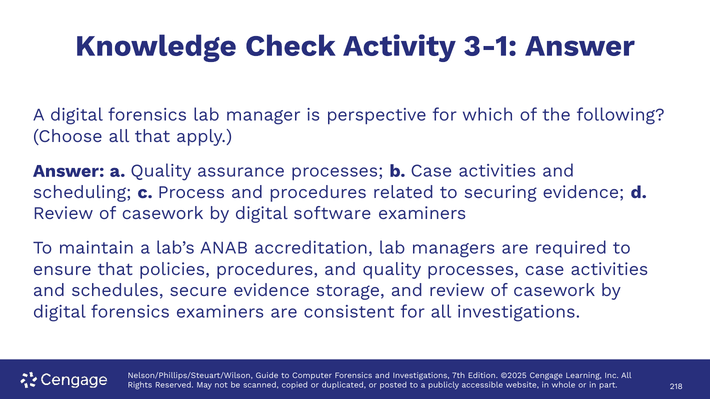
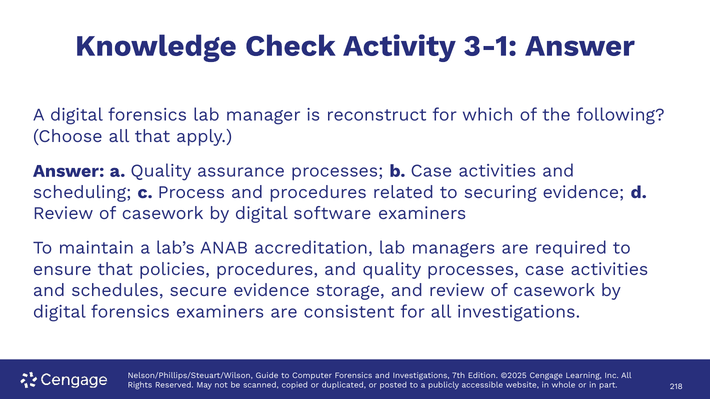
perspective: perspective -> reconstruct
